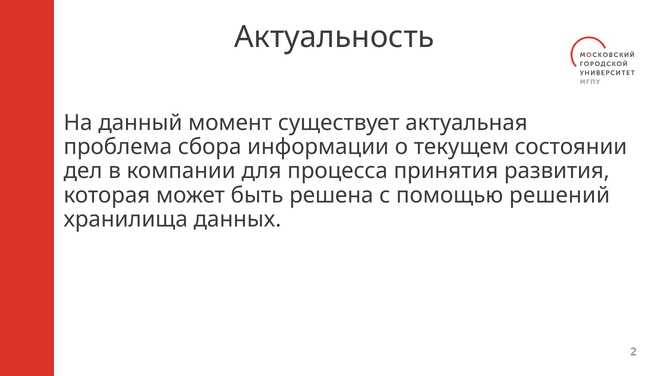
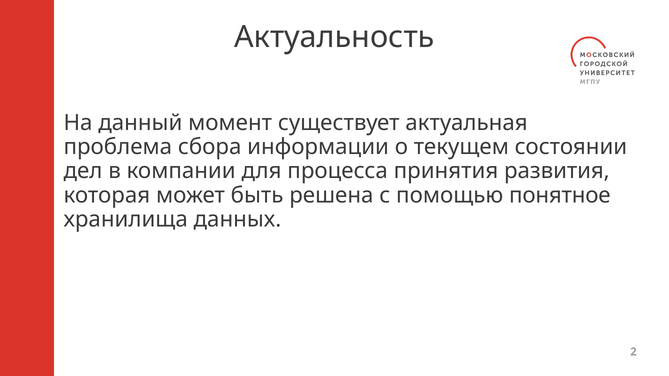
решений: решений -> понятное
